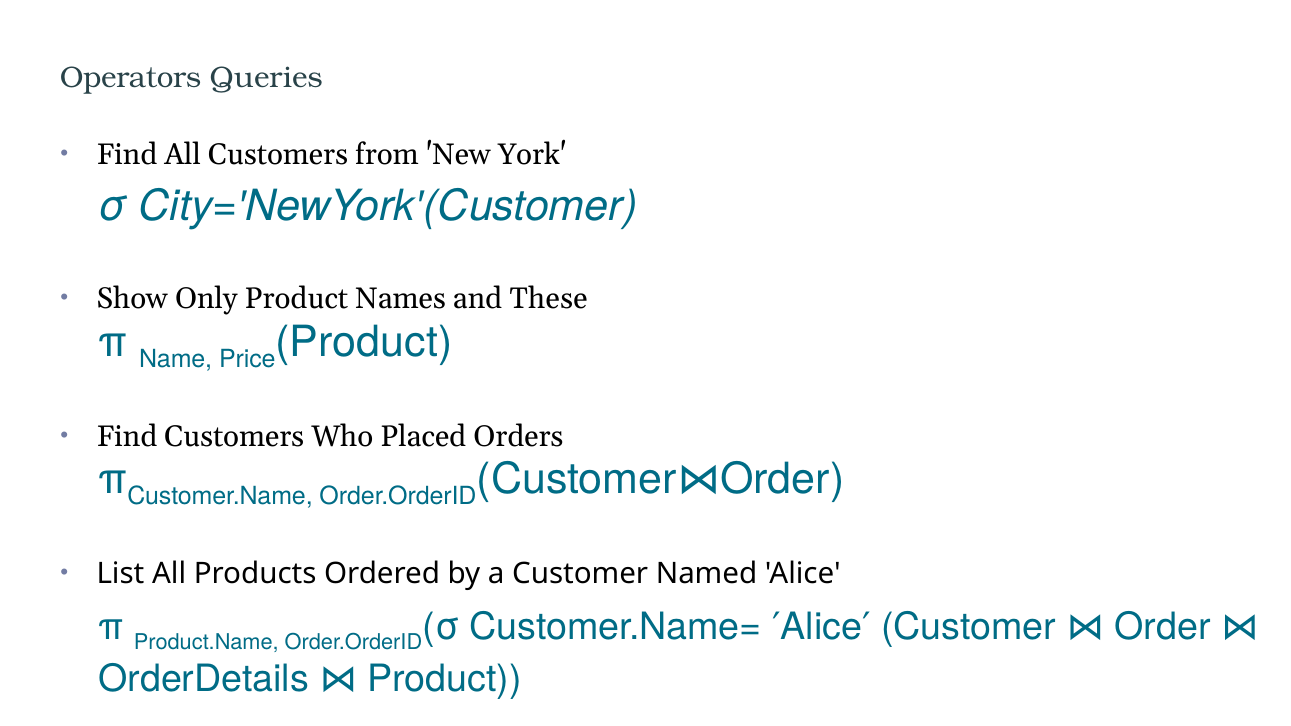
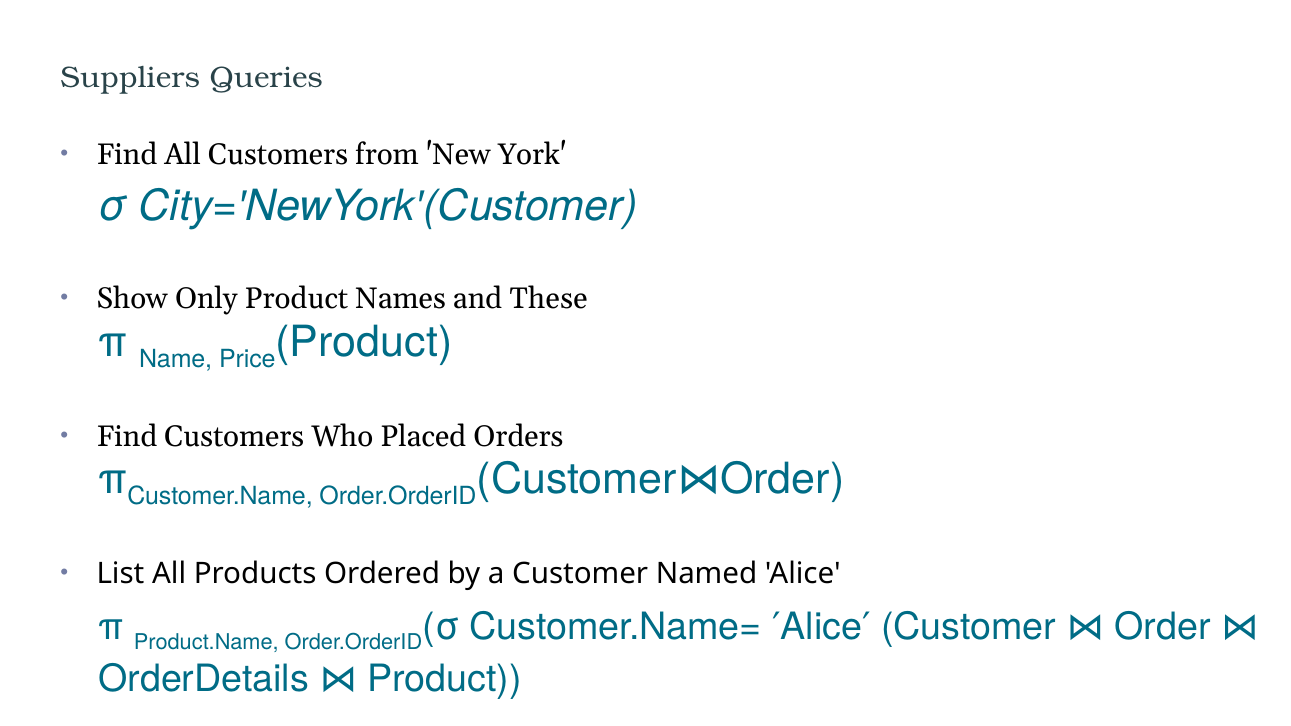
Operators: Operators -> Suppliers
